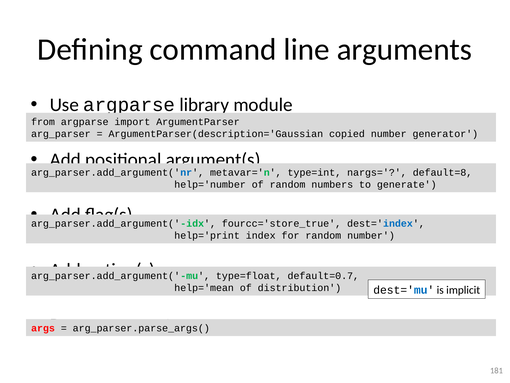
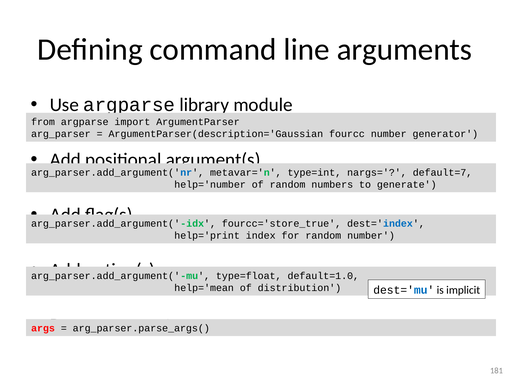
copied: copied -> fourcc
default=8: default=8 -> default=7
default=0.7: default=0.7 -> default=1.0
